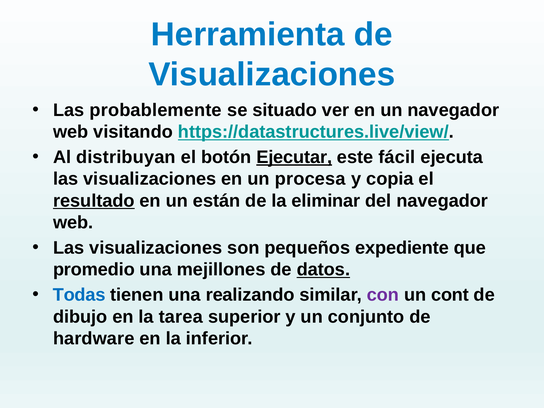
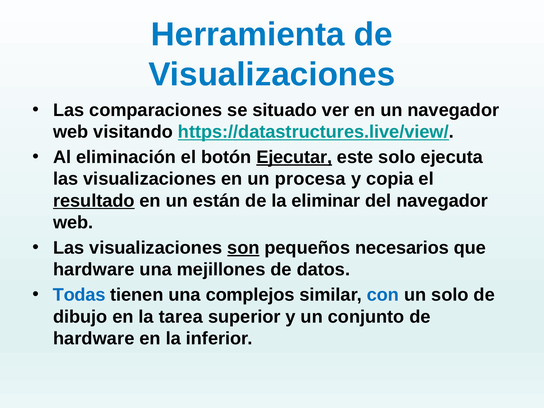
probablemente: probablemente -> comparaciones
distribuyan: distribuyan -> eliminación
este fácil: fácil -> solo
son underline: none -> present
expediente: expediente -> necesarios
promedio at (94, 270): promedio -> hardware
datos underline: present -> none
realizando: realizando -> complejos
con colour: purple -> blue
un cont: cont -> solo
